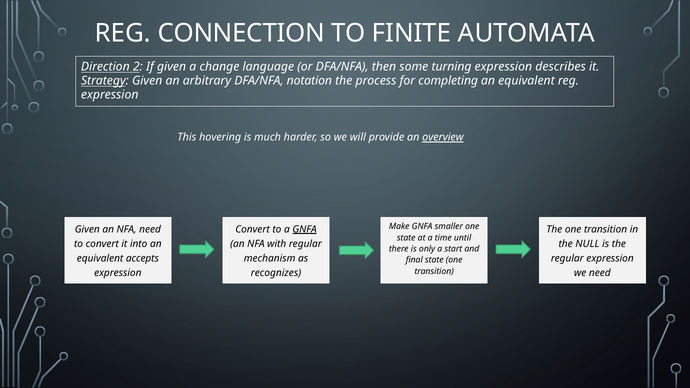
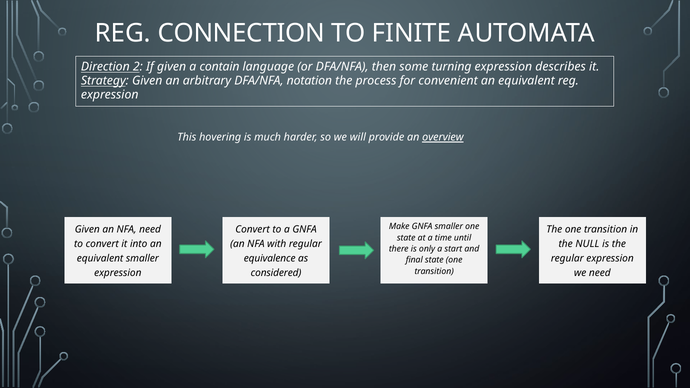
change: change -> contain
completing: completing -> convenient
GNFA at (305, 229) underline: present -> none
equivalent accepts: accepts -> smaller
mechanism: mechanism -> equivalence
recognizes: recognizes -> considered
